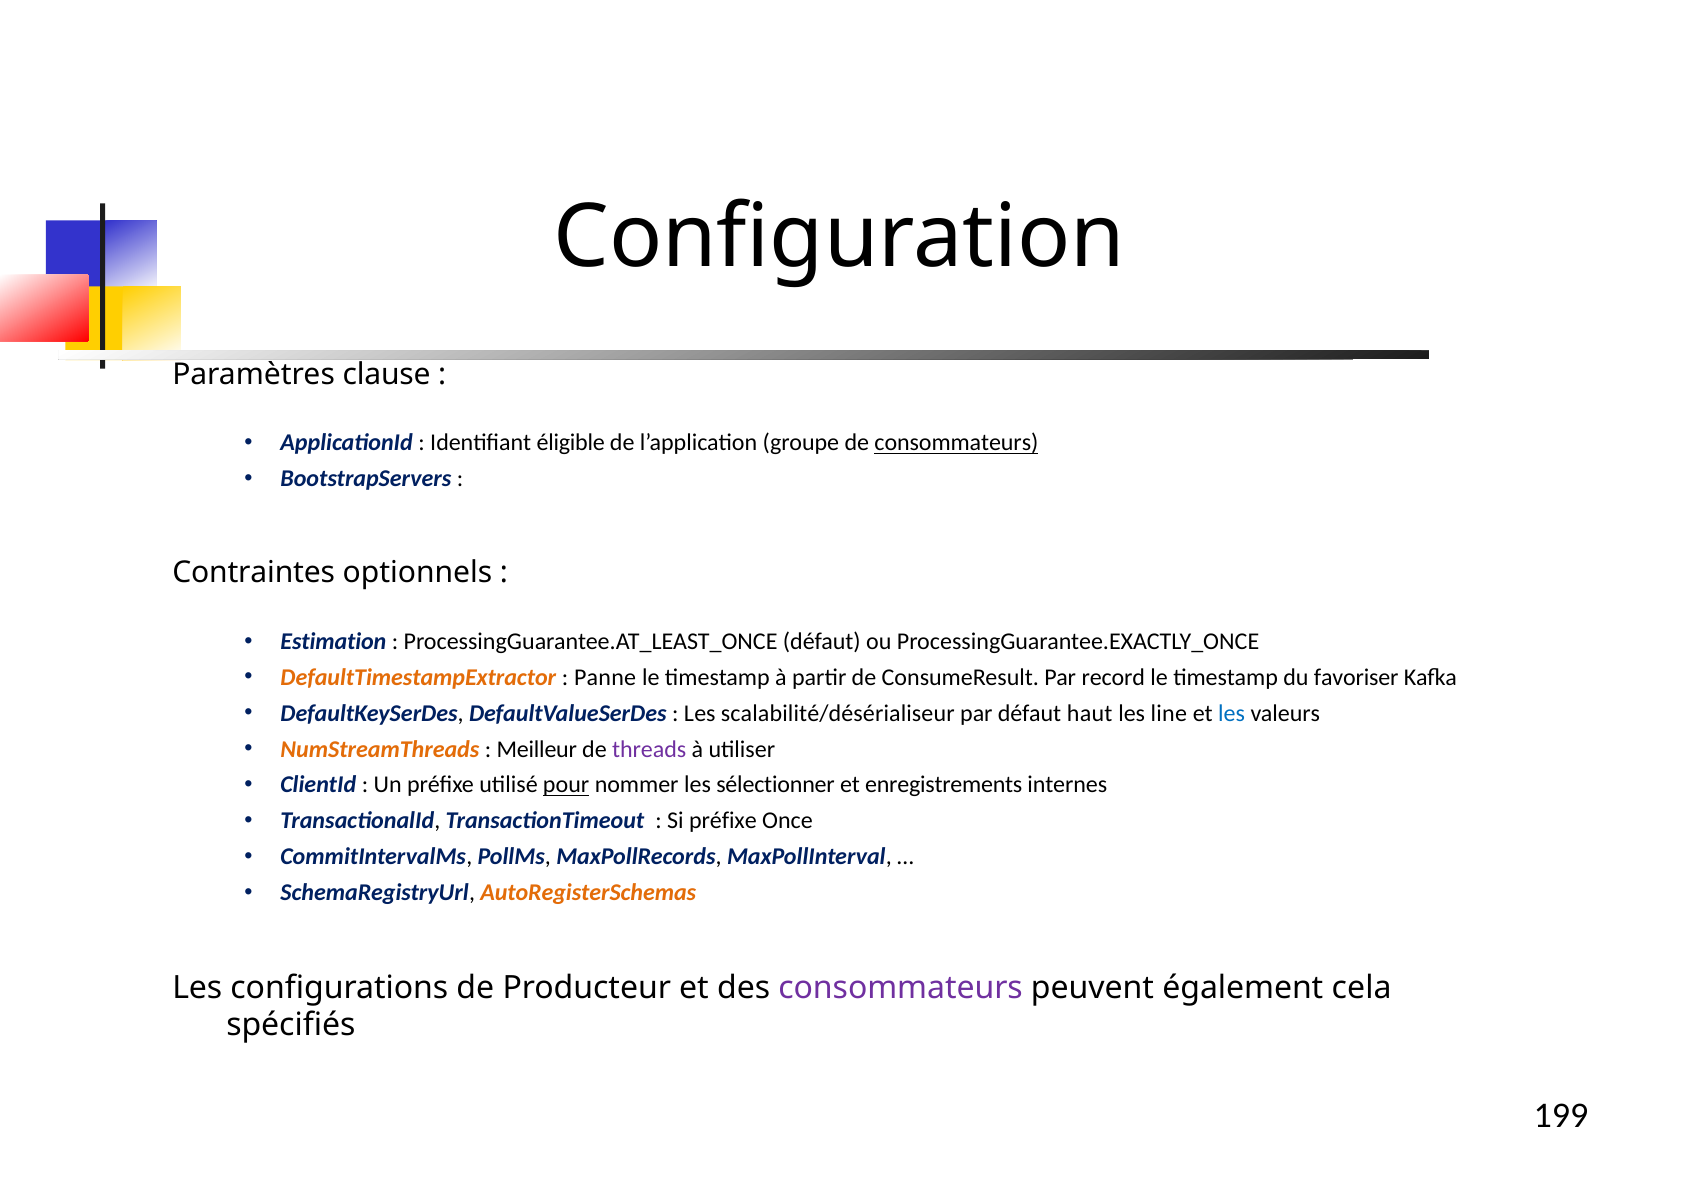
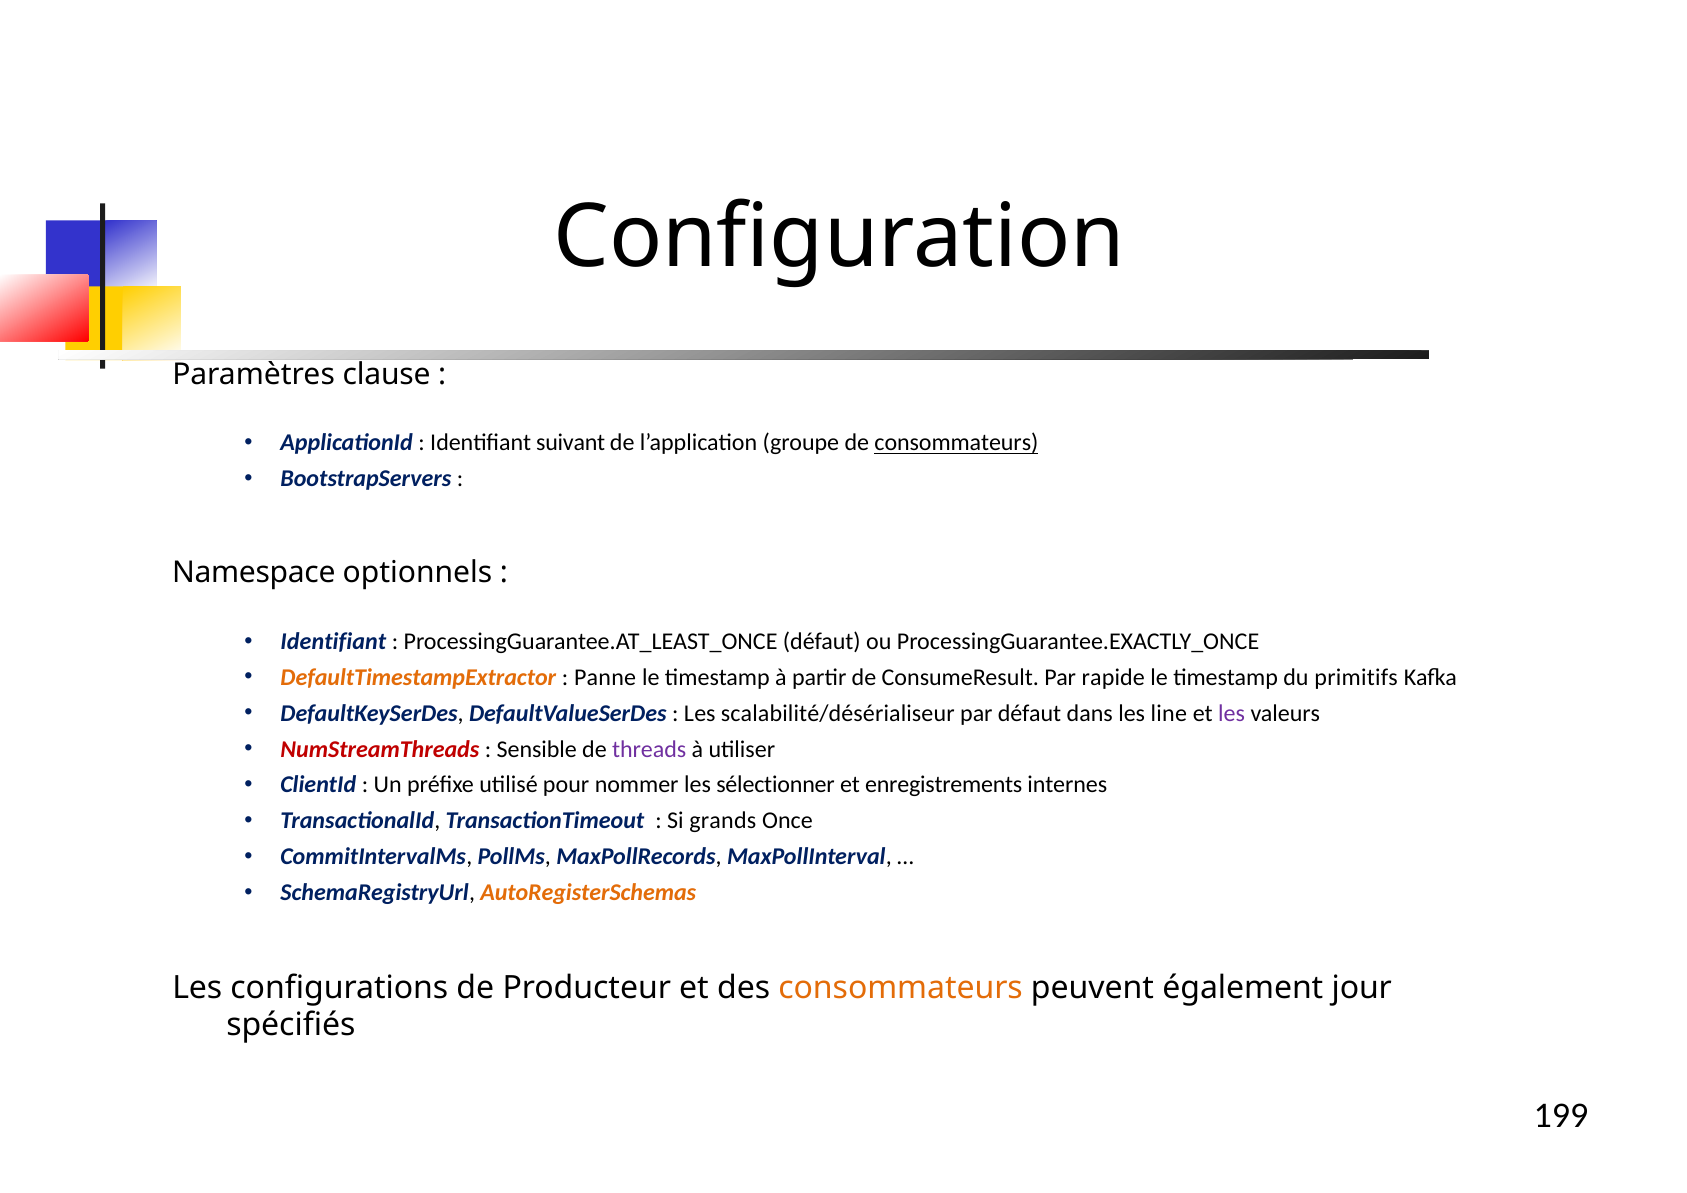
éligible: éligible -> suivant
Contraintes: Contraintes -> Namespace
Estimation at (333, 641): Estimation -> Identifiant
record: record -> rapide
favoriser: favoriser -> primitifs
haut: haut -> dans
les at (1232, 713) colour: blue -> purple
NumStreamThreads colour: orange -> red
Meilleur: Meilleur -> Sensible
pour underline: present -> none
Si préfixe: préfixe -> grands
consommateurs at (901, 988) colour: purple -> orange
cela: cela -> jour
